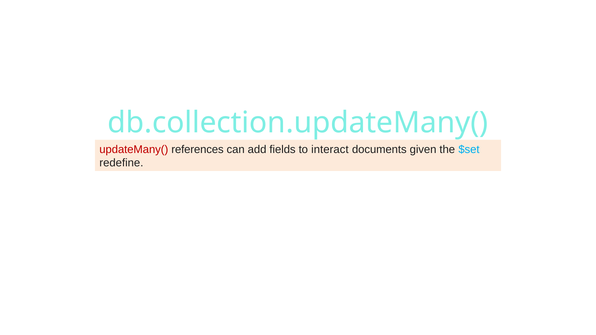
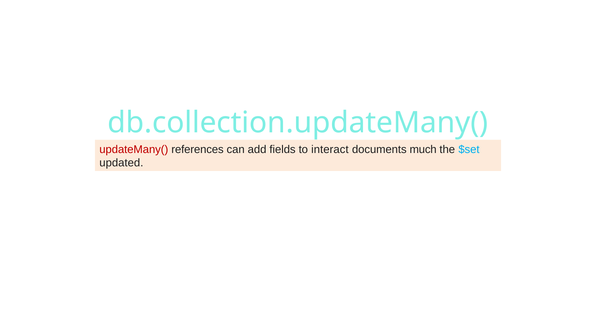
given: given -> much
redefine: redefine -> updated
